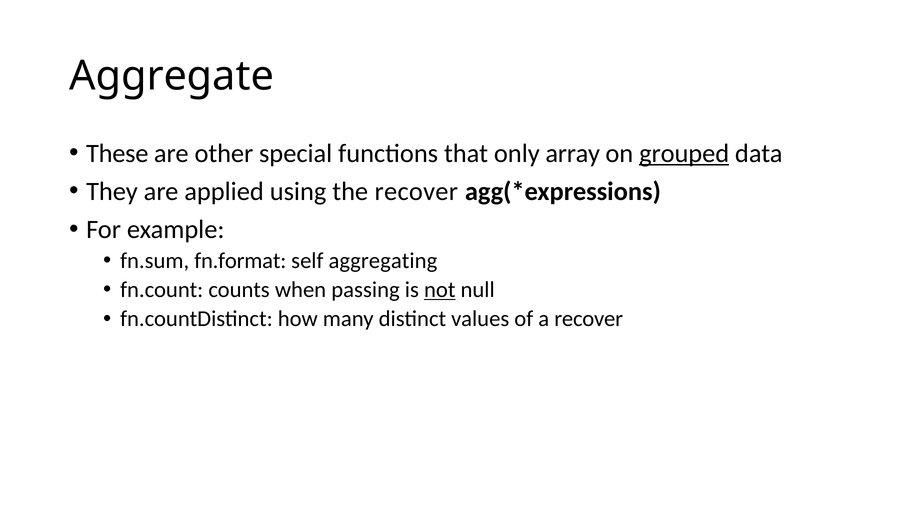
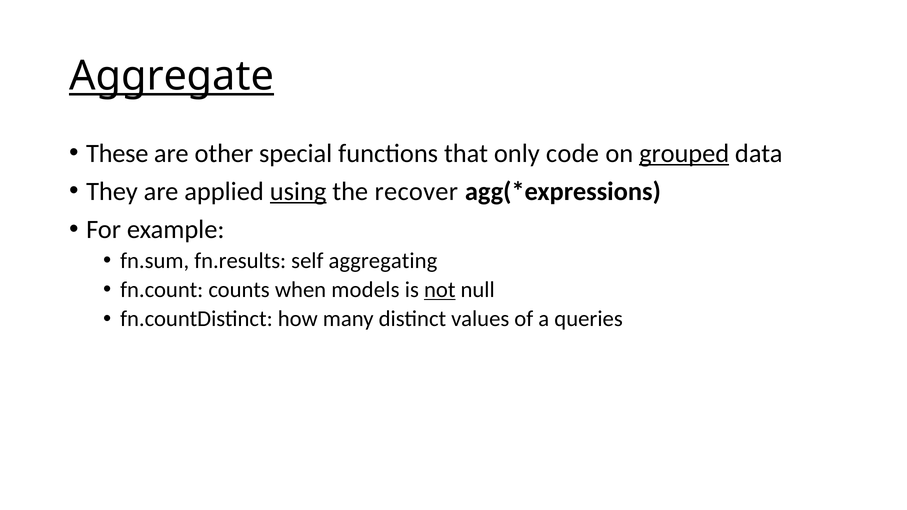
Aggregate underline: none -> present
array: array -> code
using underline: none -> present
fn.format: fn.format -> fn.results
passing: passing -> models
a recover: recover -> queries
